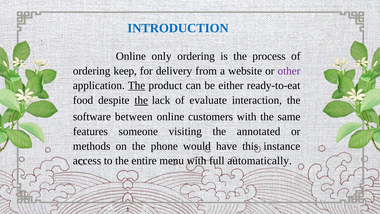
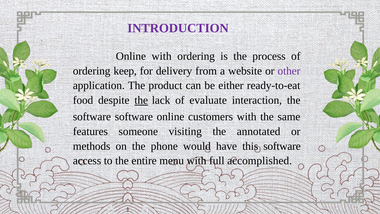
INTRODUCTION colour: blue -> purple
Online only: only -> with
The at (137, 85) underline: present -> none
software between: between -> software
this instance: instance -> software
automatically: automatically -> accomplished
